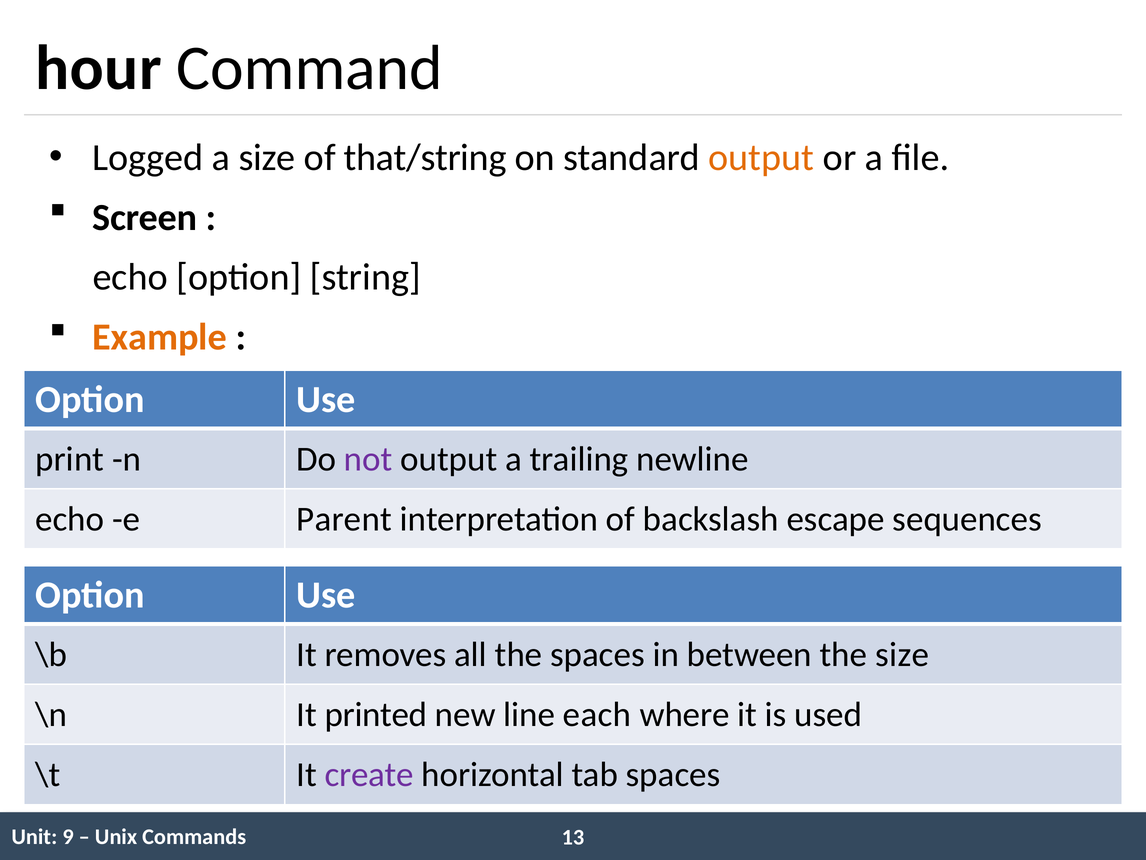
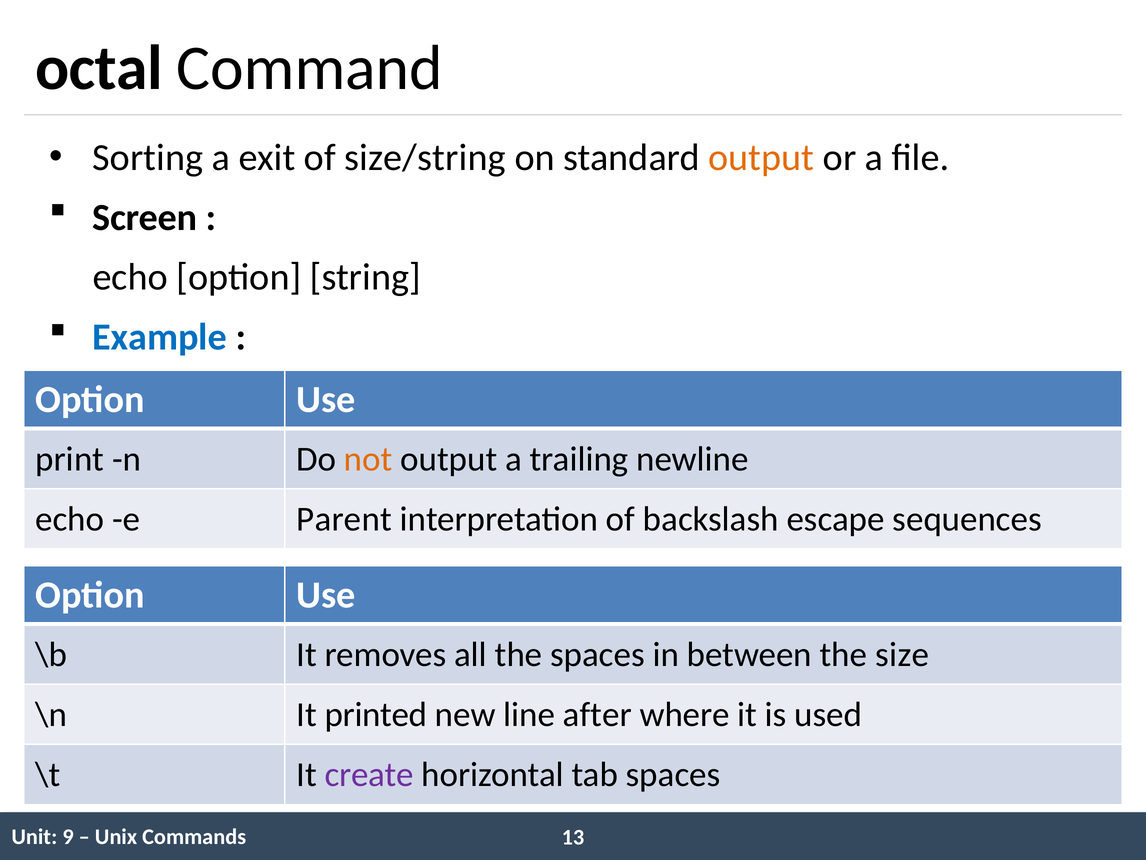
hour: hour -> octal
Logged: Logged -> Sorting
a size: size -> exit
that/string: that/string -> size/string
Example colour: orange -> blue
not colour: purple -> orange
each: each -> after
